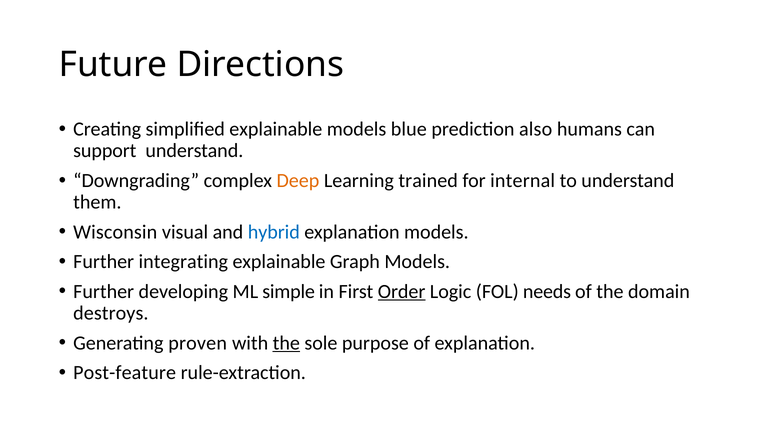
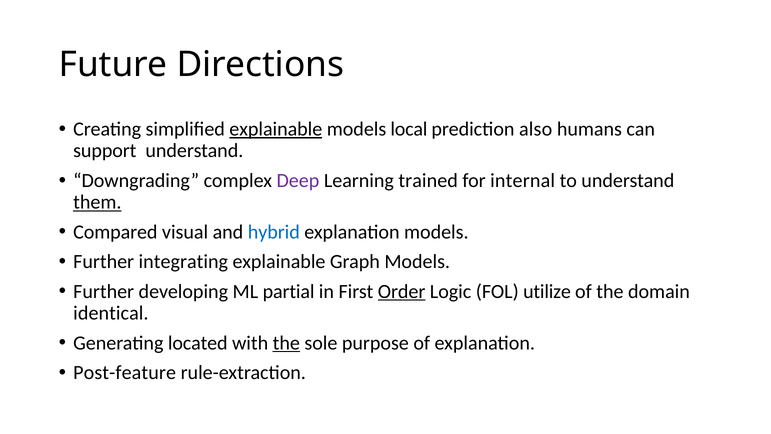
explainable at (276, 129) underline: none -> present
blue: blue -> local
Deep colour: orange -> purple
them underline: none -> present
Wisconsin: Wisconsin -> Compared
simple: simple -> partial
needs: needs -> utilize
destroys: destroys -> identical
proven: proven -> located
